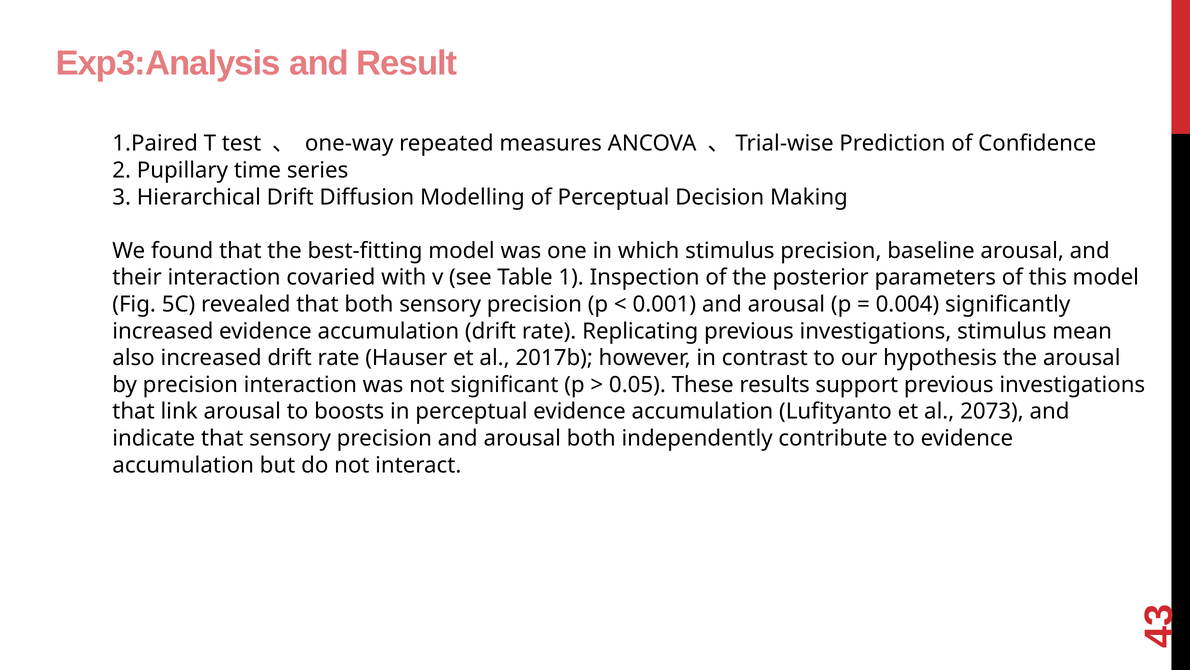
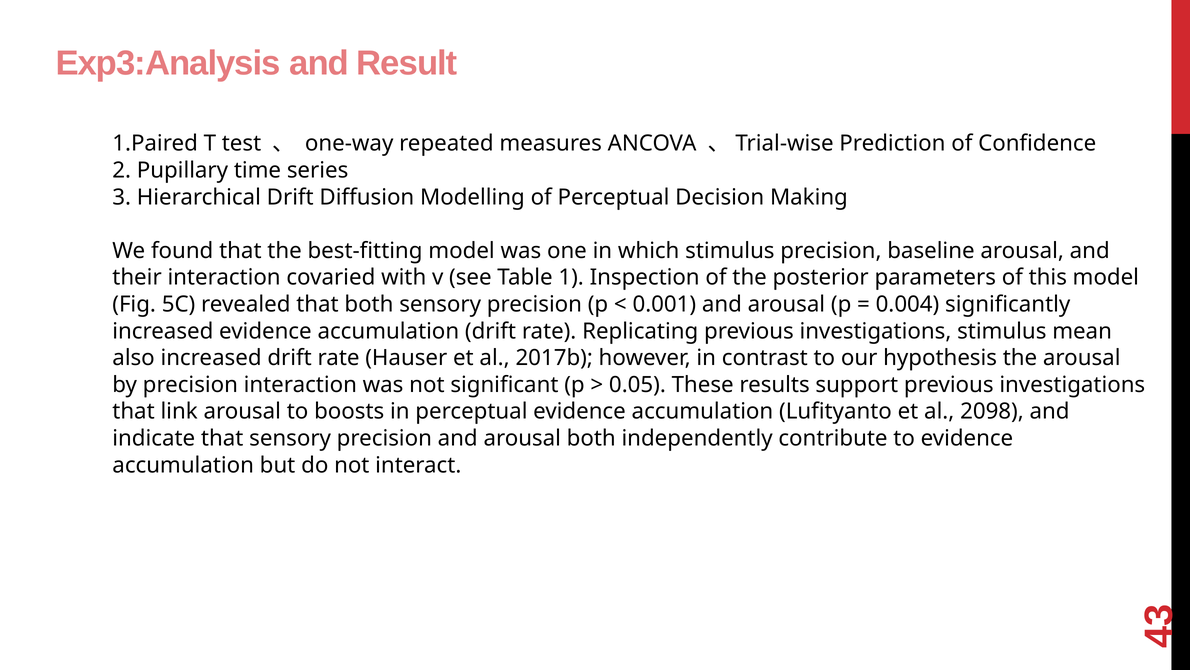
2073: 2073 -> 2098
